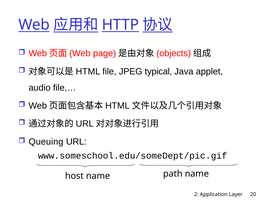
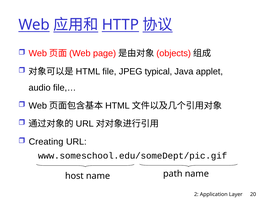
Queuing: Queuing -> Creating
